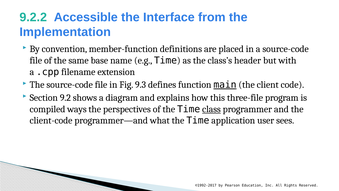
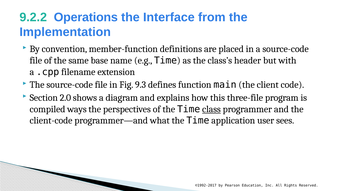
Accessible: Accessible -> Operations
main underline: present -> none
9.2: 9.2 -> 2.0
